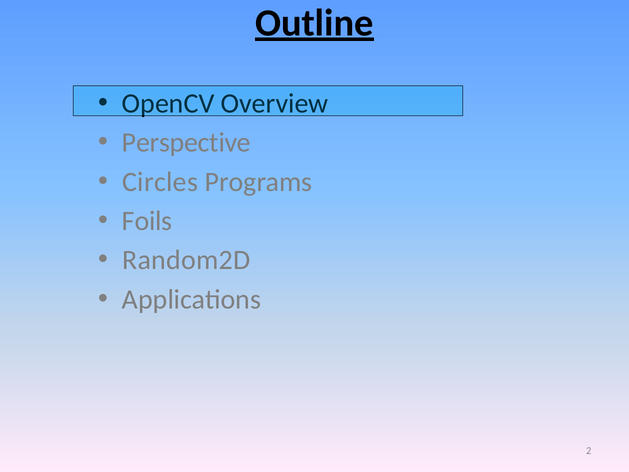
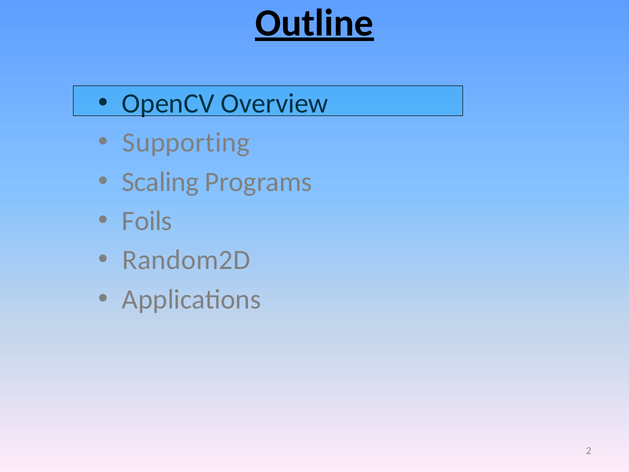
Perspective: Perspective -> Supporting
Circles: Circles -> Scaling
